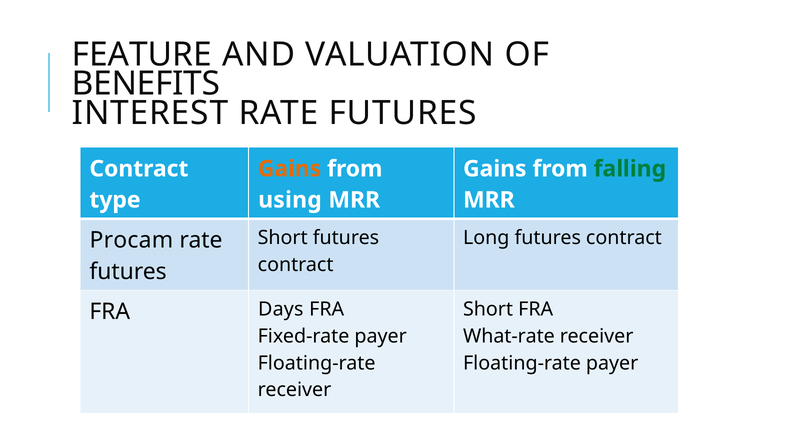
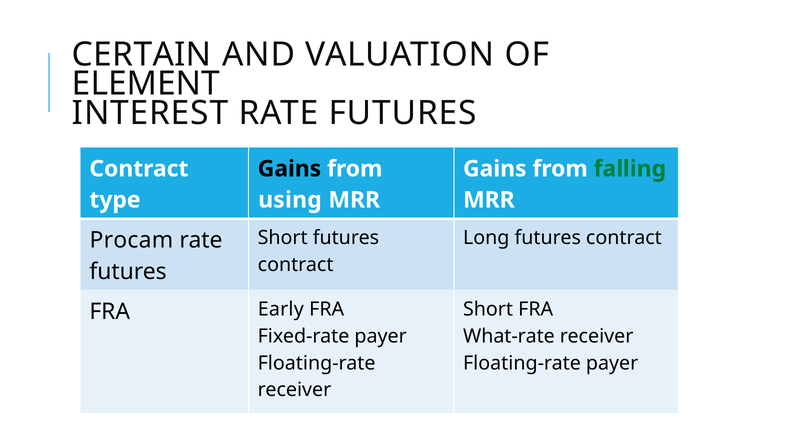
FEATURE: FEATURE -> CERTAIN
BENEFITS: BENEFITS -> ELEMENT
Gains at (289, 169) colour: orange -> black
Days: Days -> Early
